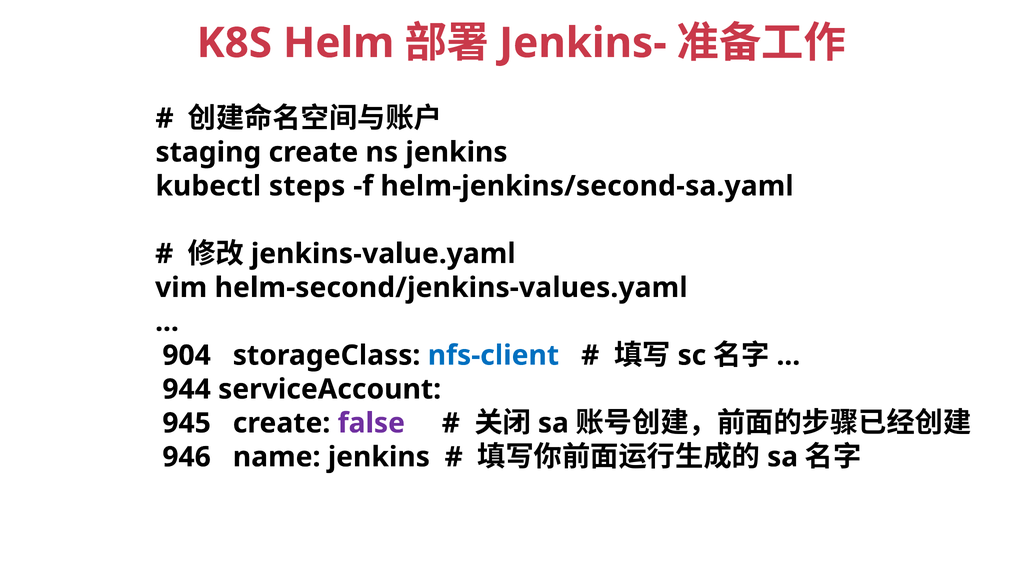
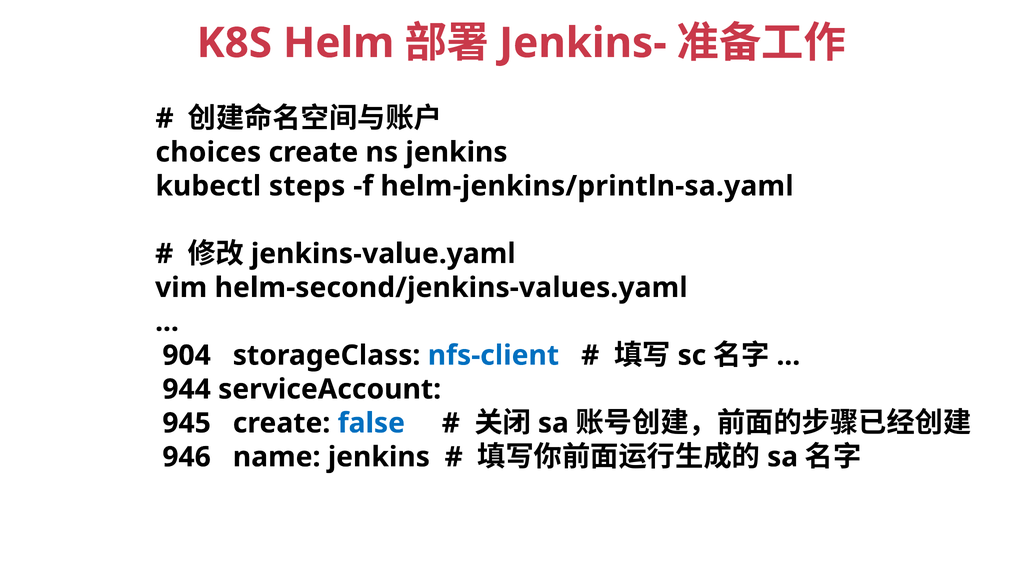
staging: staging -> choices
helm-jenkins/second-sa.yaml: helm-jenkins/second-sa.yaml -> helm-jenkins/println-sa.yaml
false colour: purple -> blue
